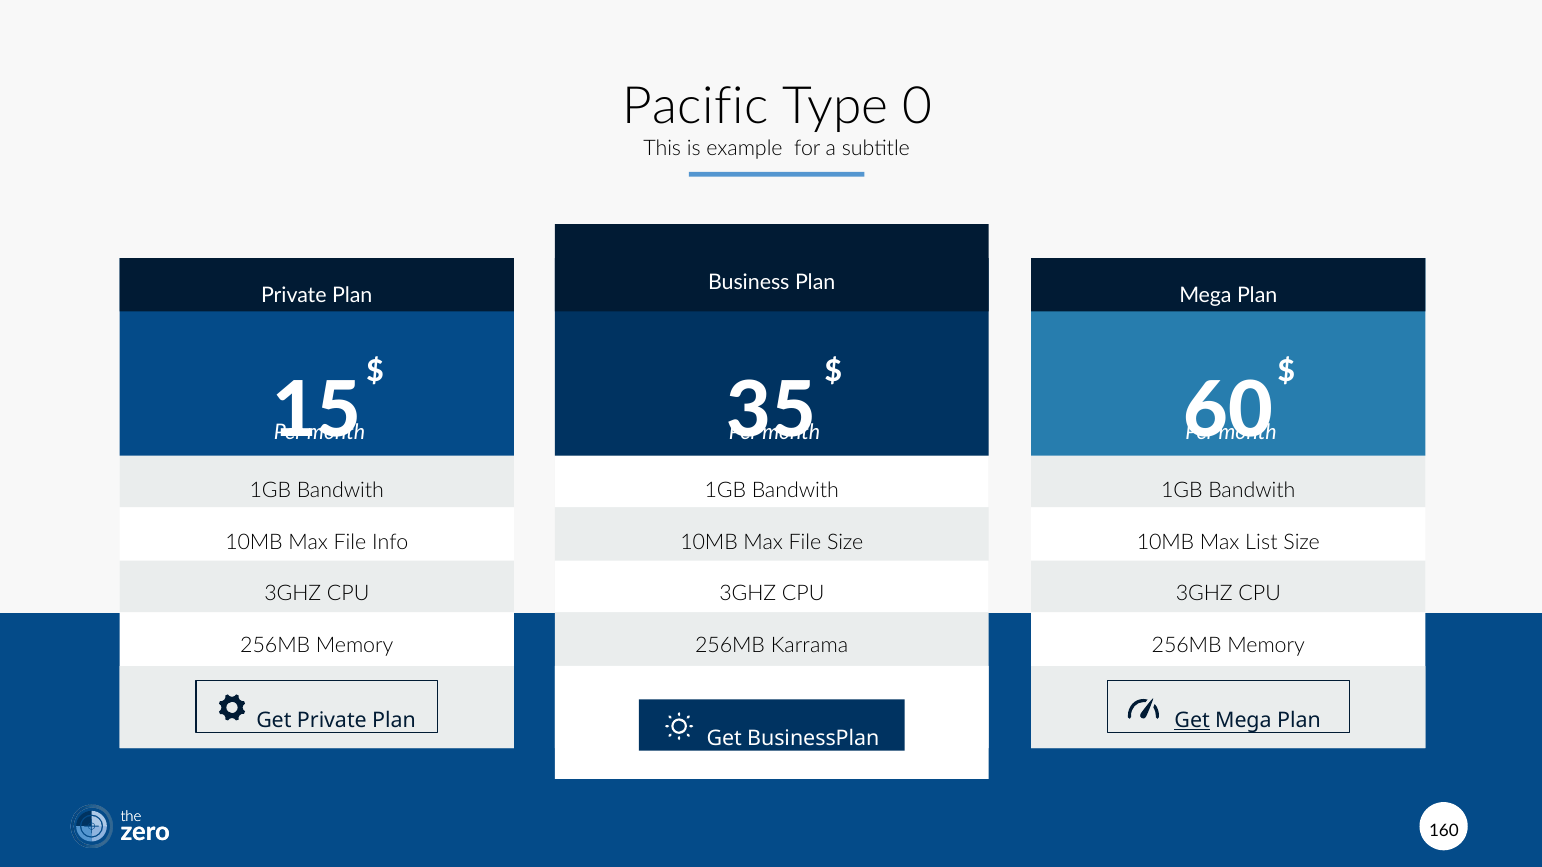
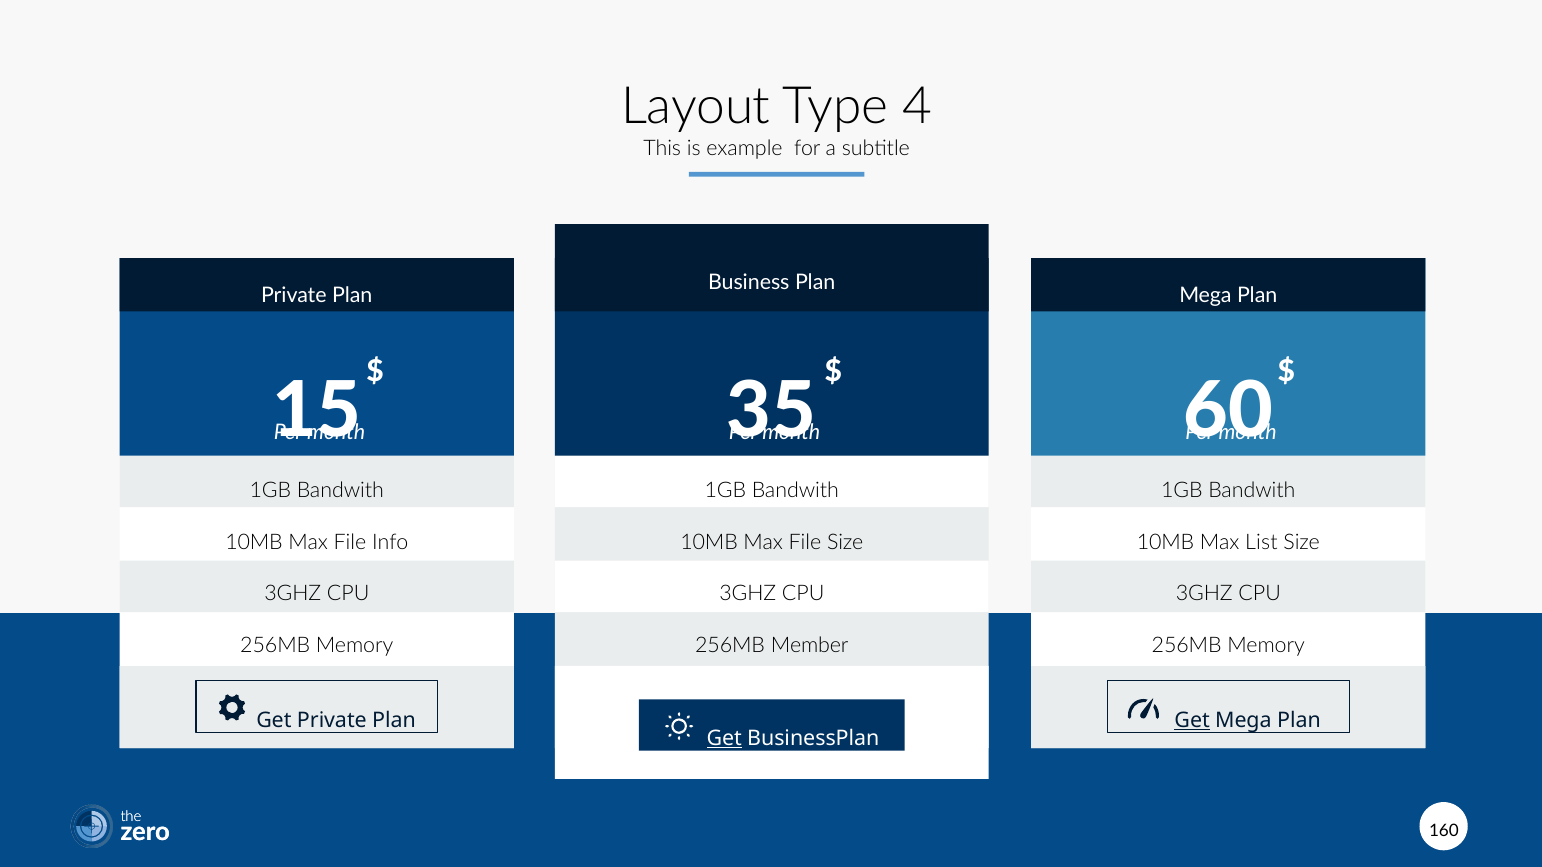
Pacific: Pacific -> Layout
0: 0 -> 4
Karrama: Karrama -> Member
Get at (724, 739) underline: none -> present
